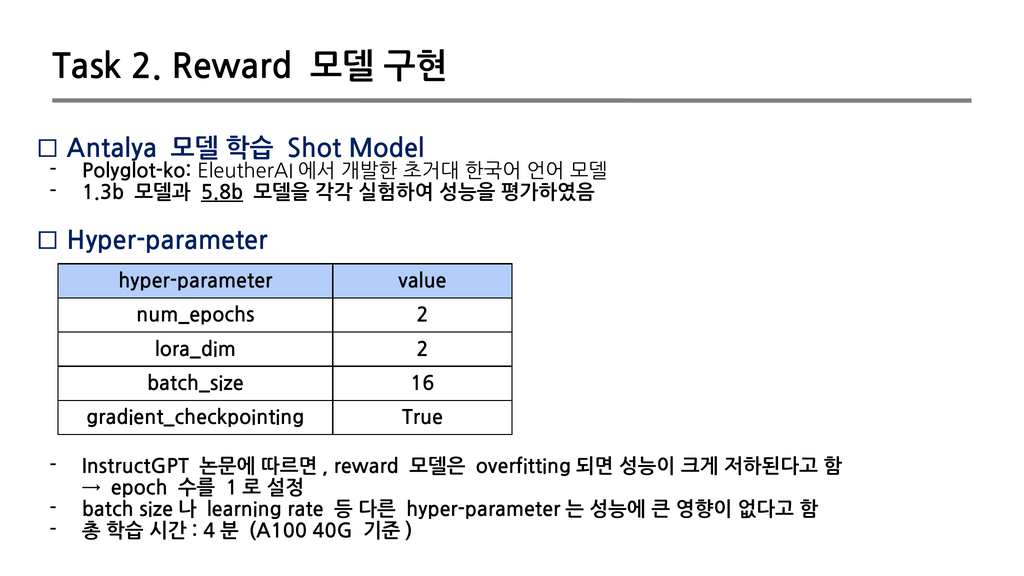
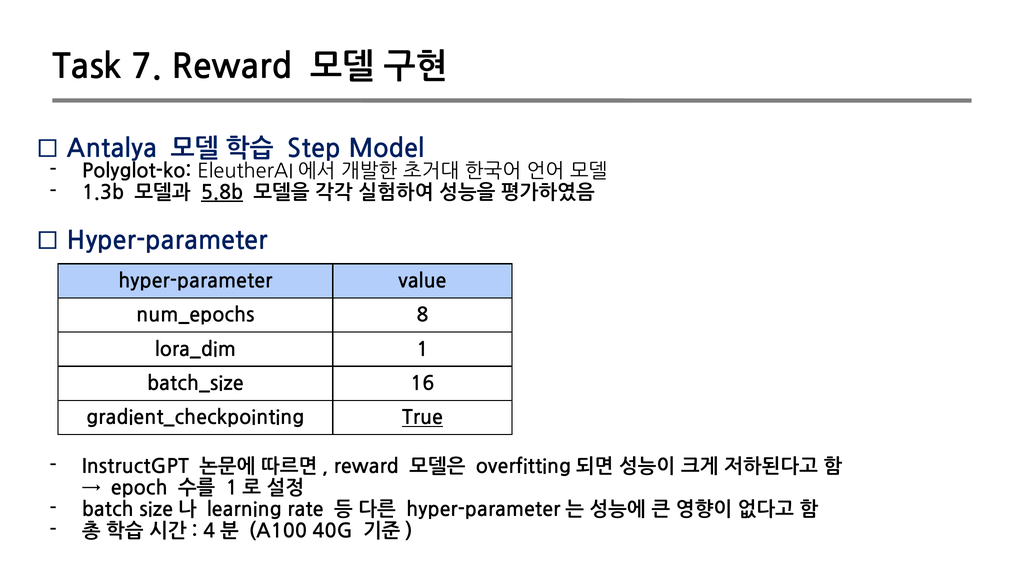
Task 2: 2 -> 7
Shot: Shot -> Step
2 at (422, 315): 2 -> 8
2 at (422, 349): 2 -> 1
True underline: none -> present
